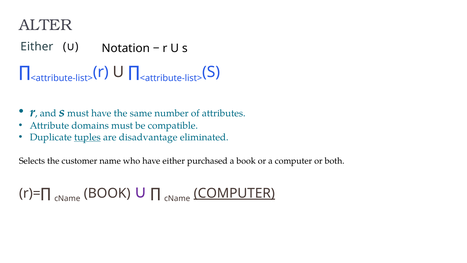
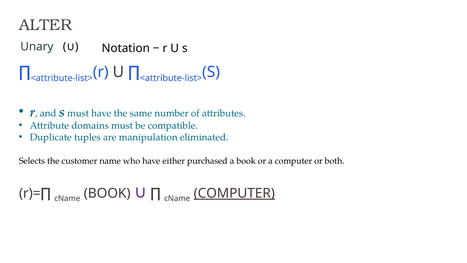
Either at (37, 47): Either -> Unary
tuples underline: present -> none
disadvantage: disadvantage -> manipulation
